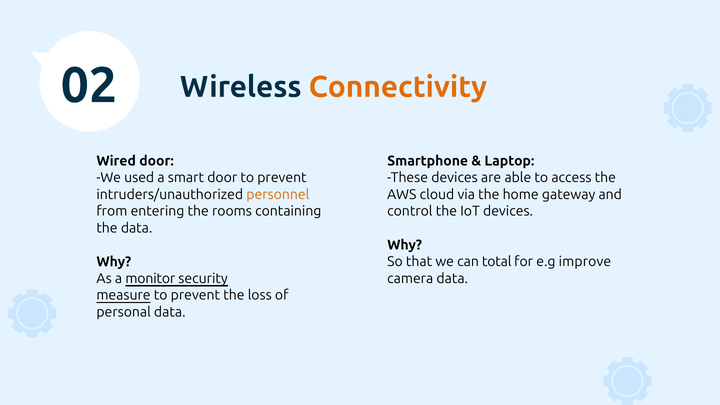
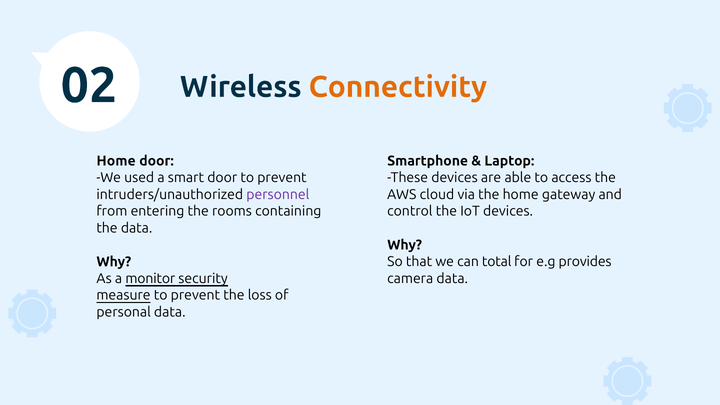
Wired at (116, 161): Wired -> Home
personnel colour: orange -> purple
improve: improve -> provides
